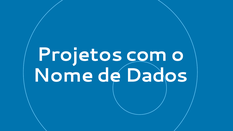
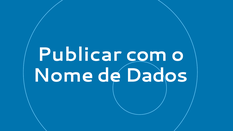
Projetos: Projetos -> Publicar
